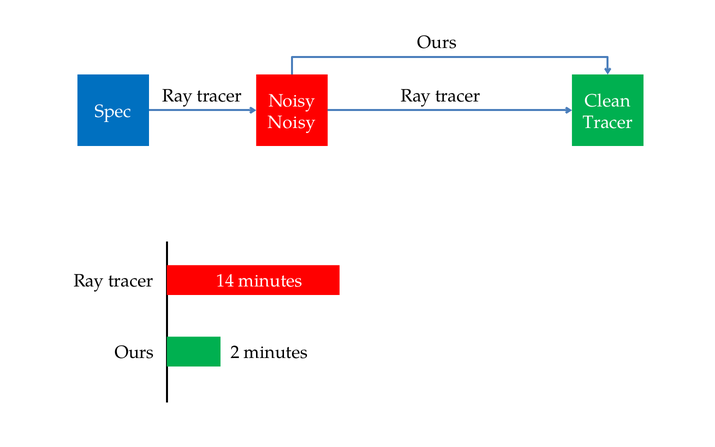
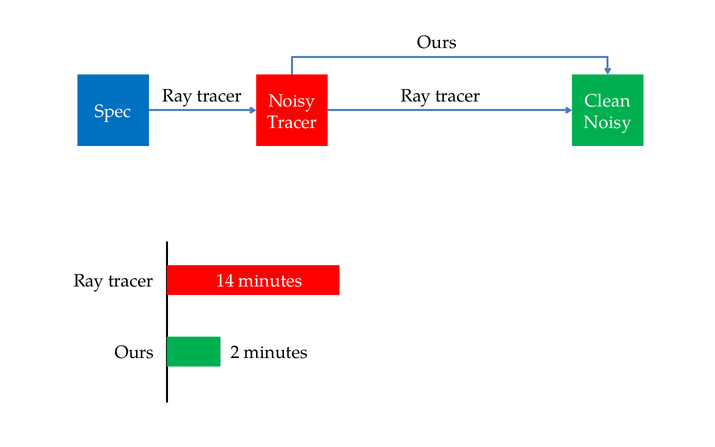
Noisy at (292, 122): Noisy -> Tracer
Tracer at (608, 122): Tracer -> Noisy
